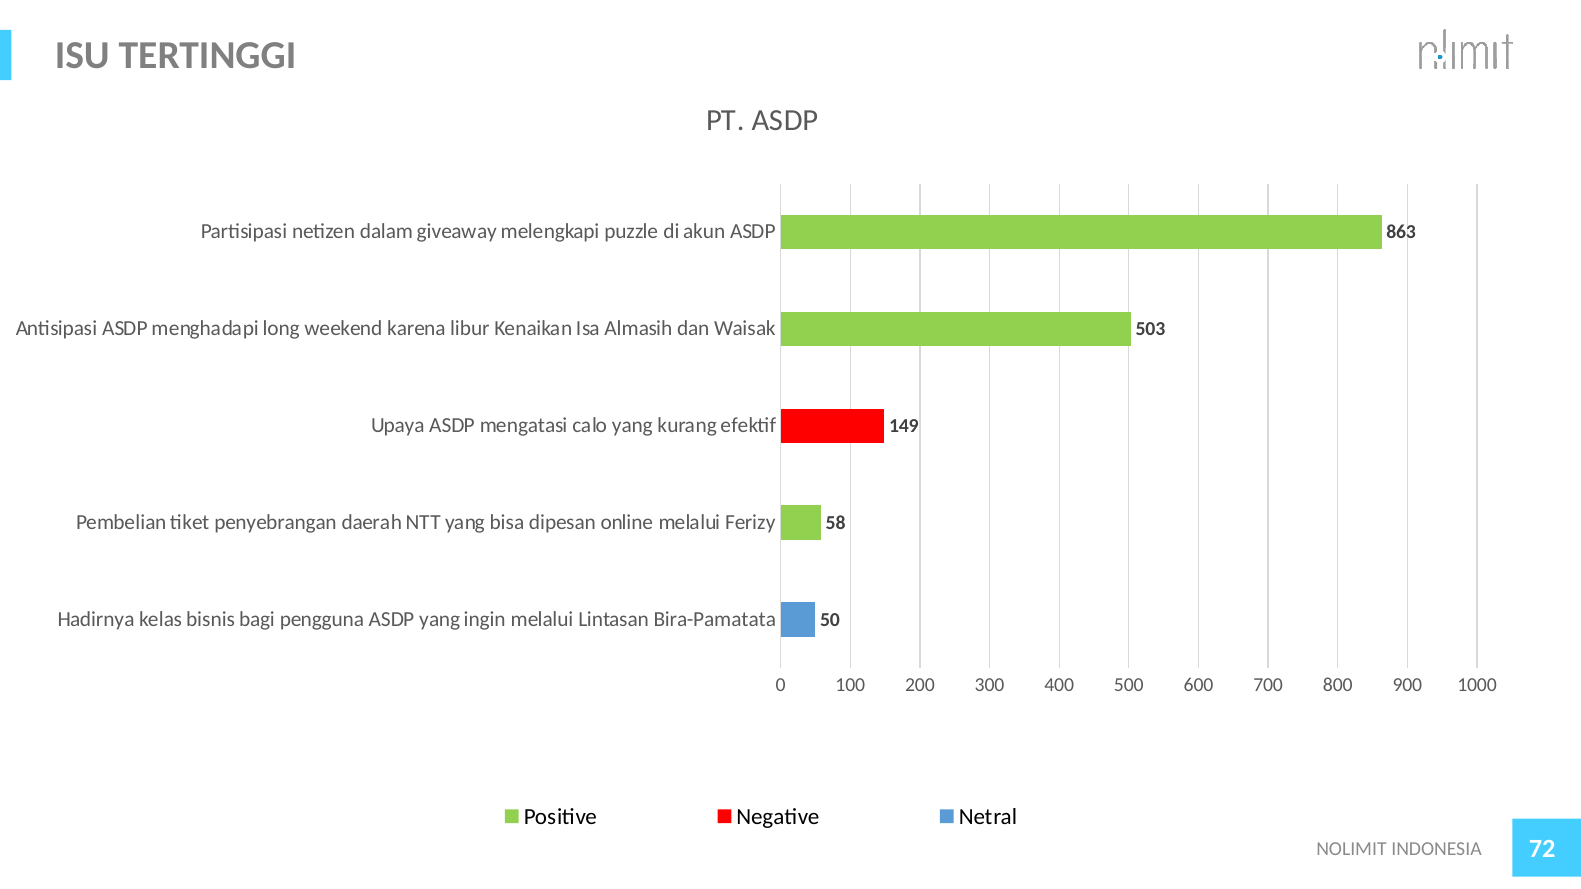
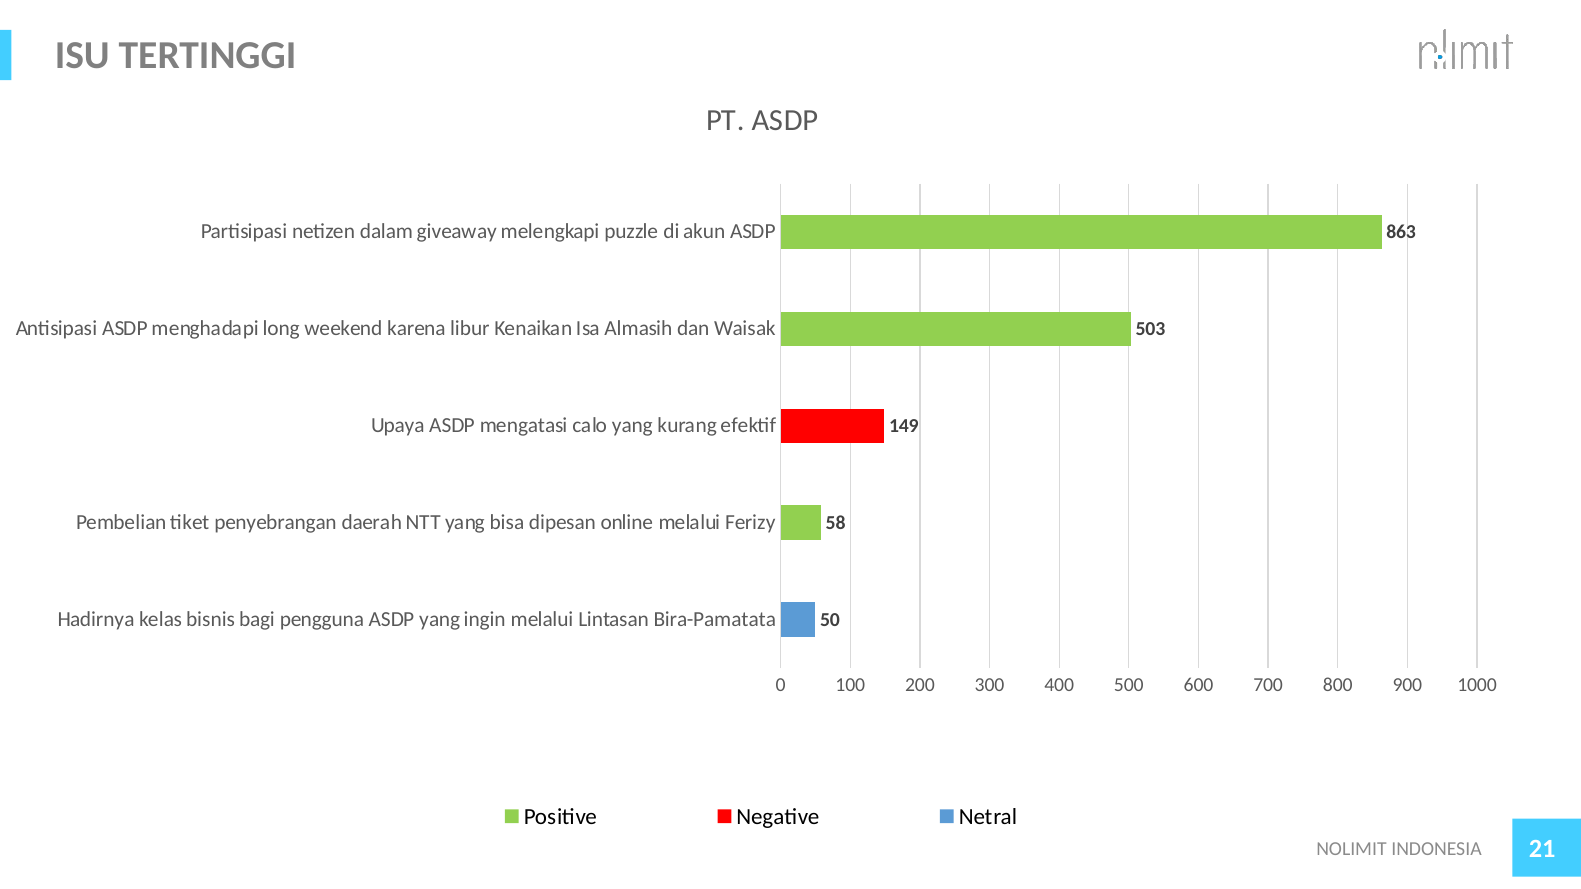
72: 72 -> 21
